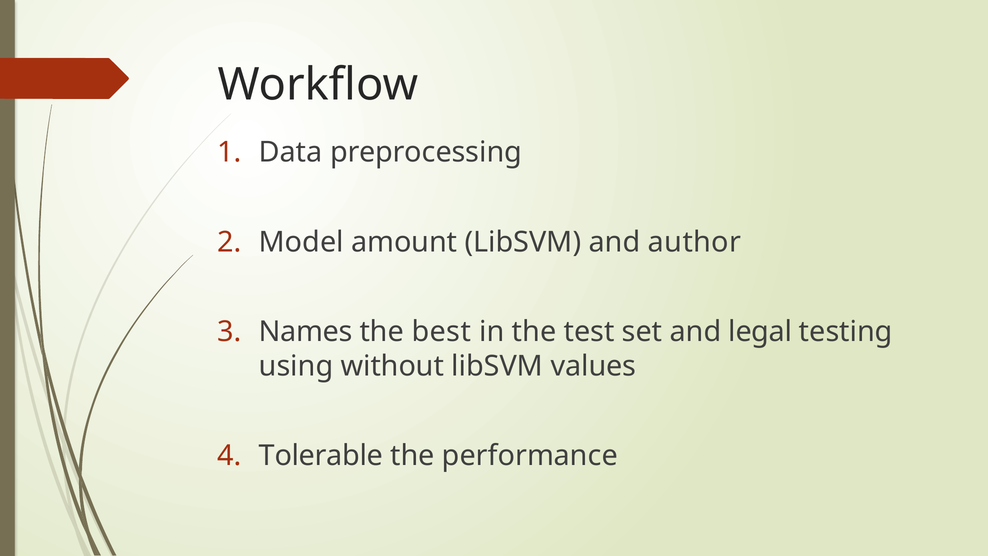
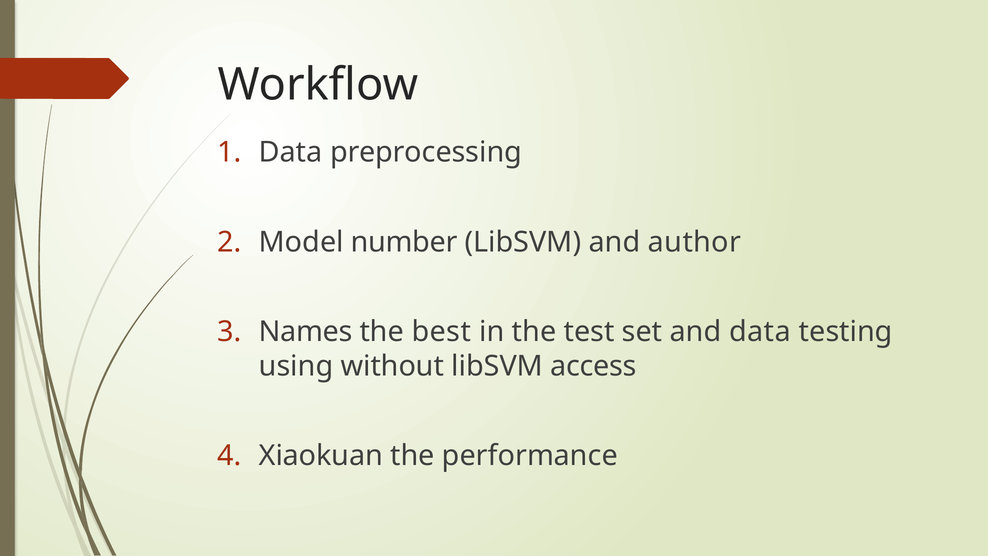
amount: amount -> number
and legal: legal -> data
values: values -> access
Tolerable: Tolerable -> Xiaokuan
